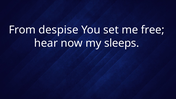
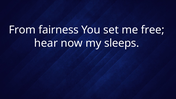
despise: despise -> fairness
